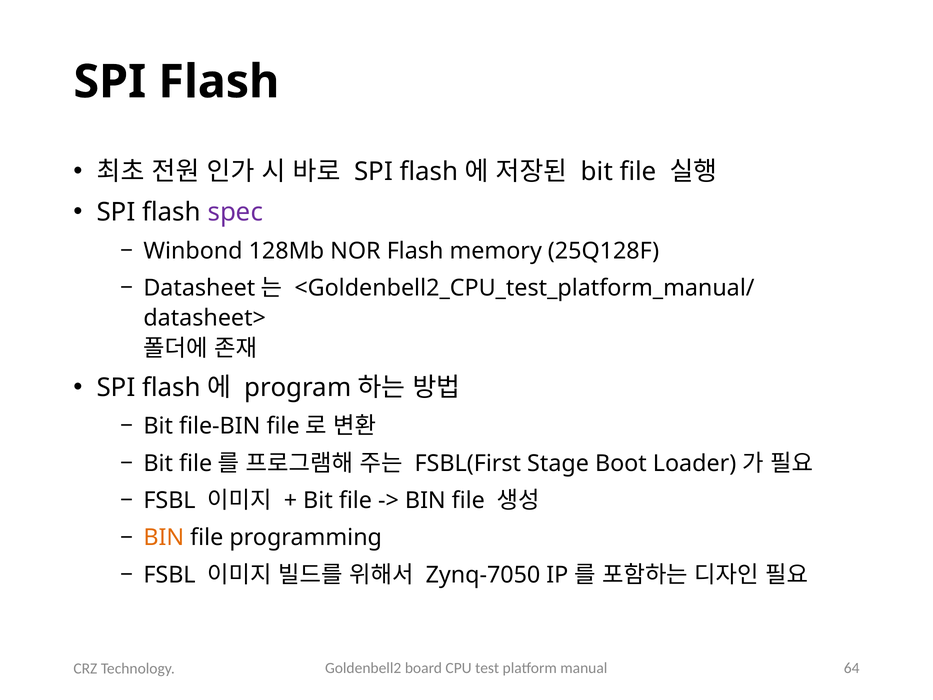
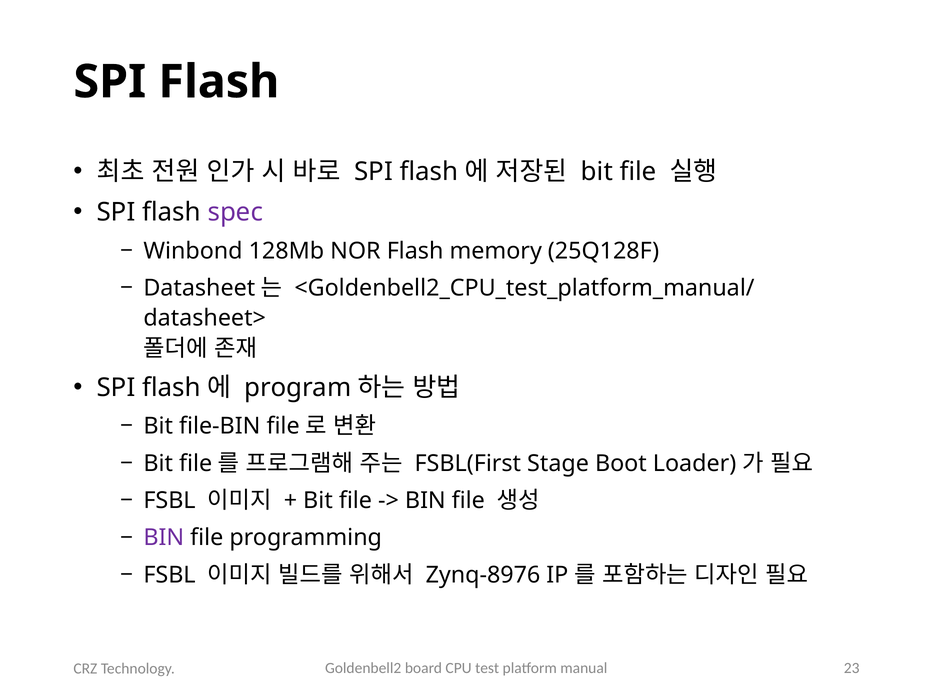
BIN at (164, 538) colour: orange -> purple
Zynq-7050: Zynq-7050 -> Zynq-8976
64: 64 -> 23
